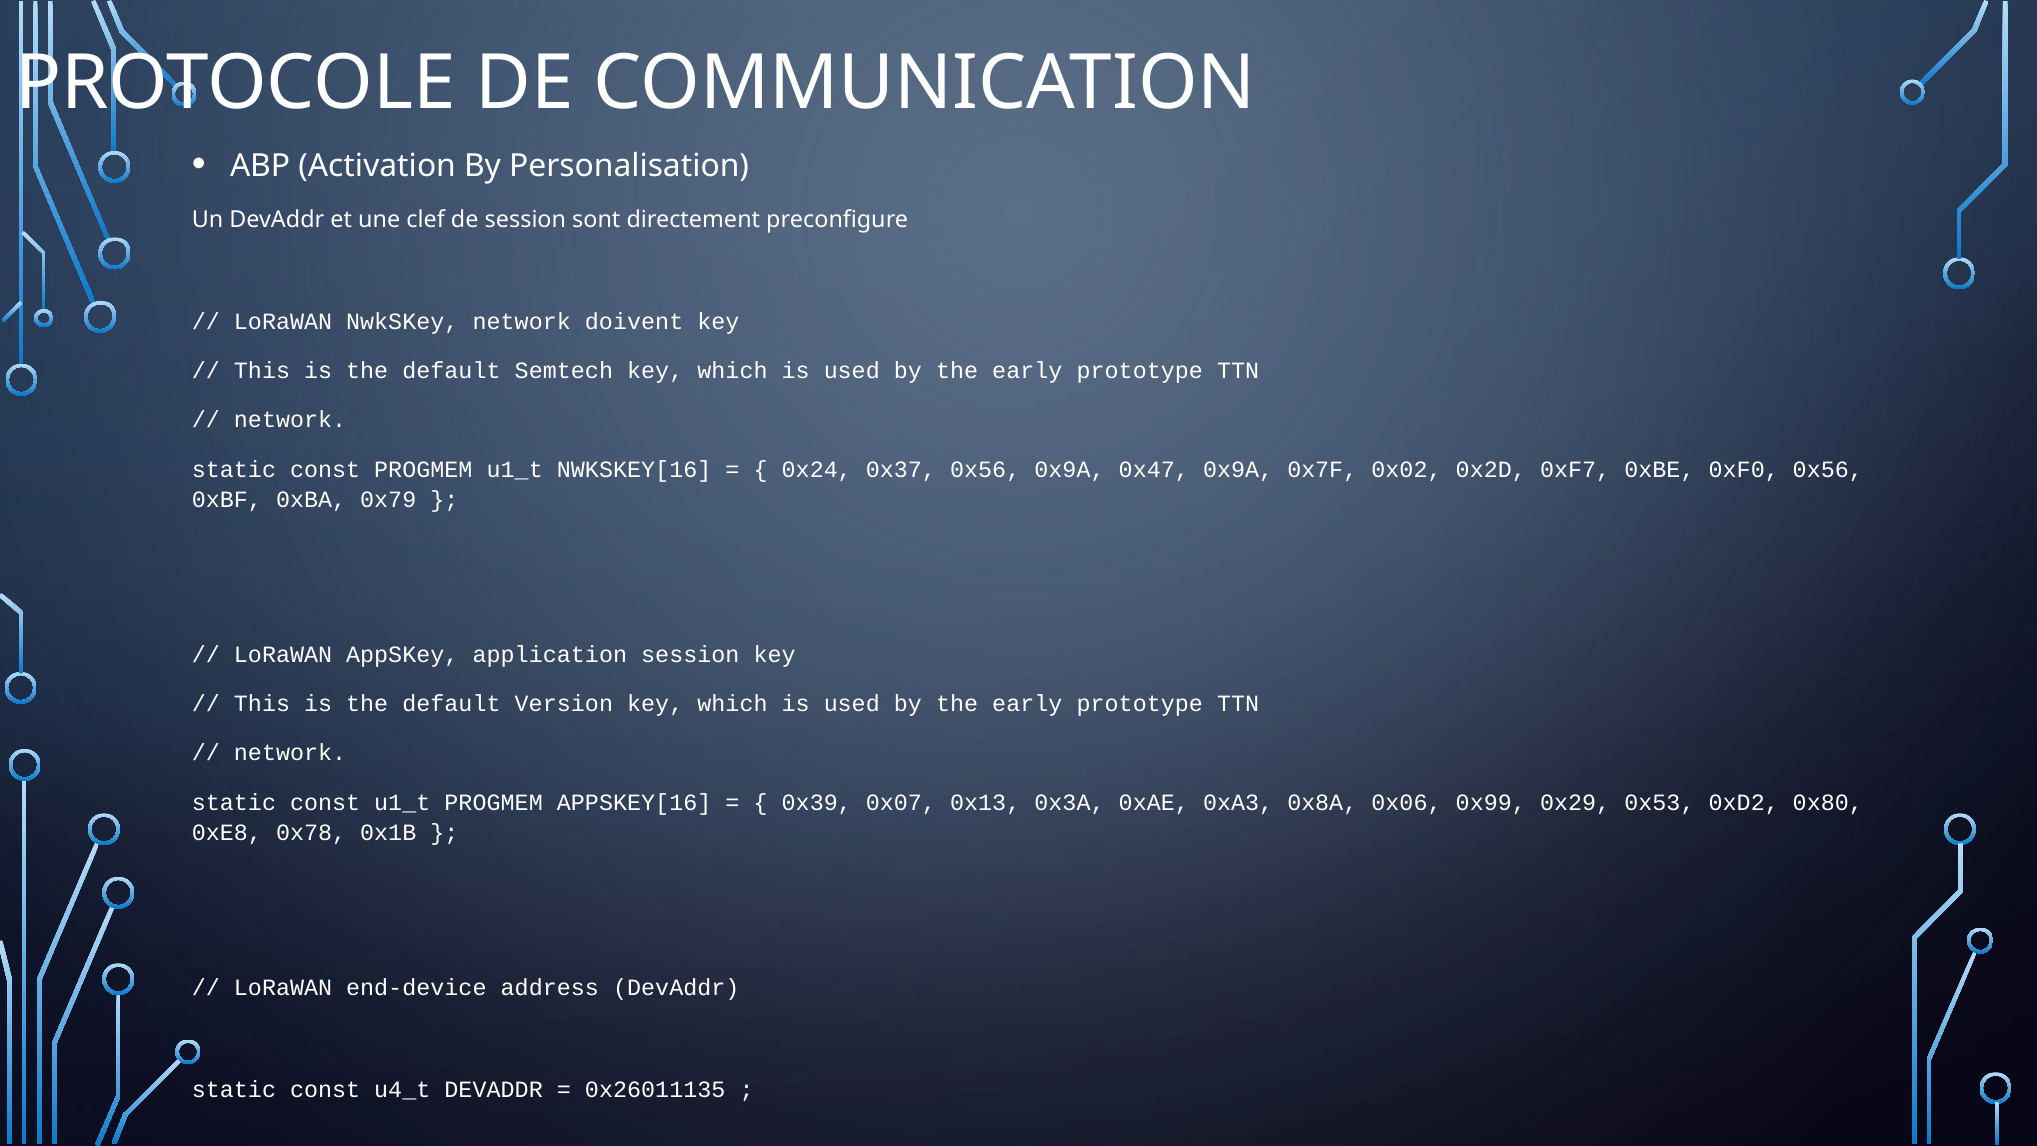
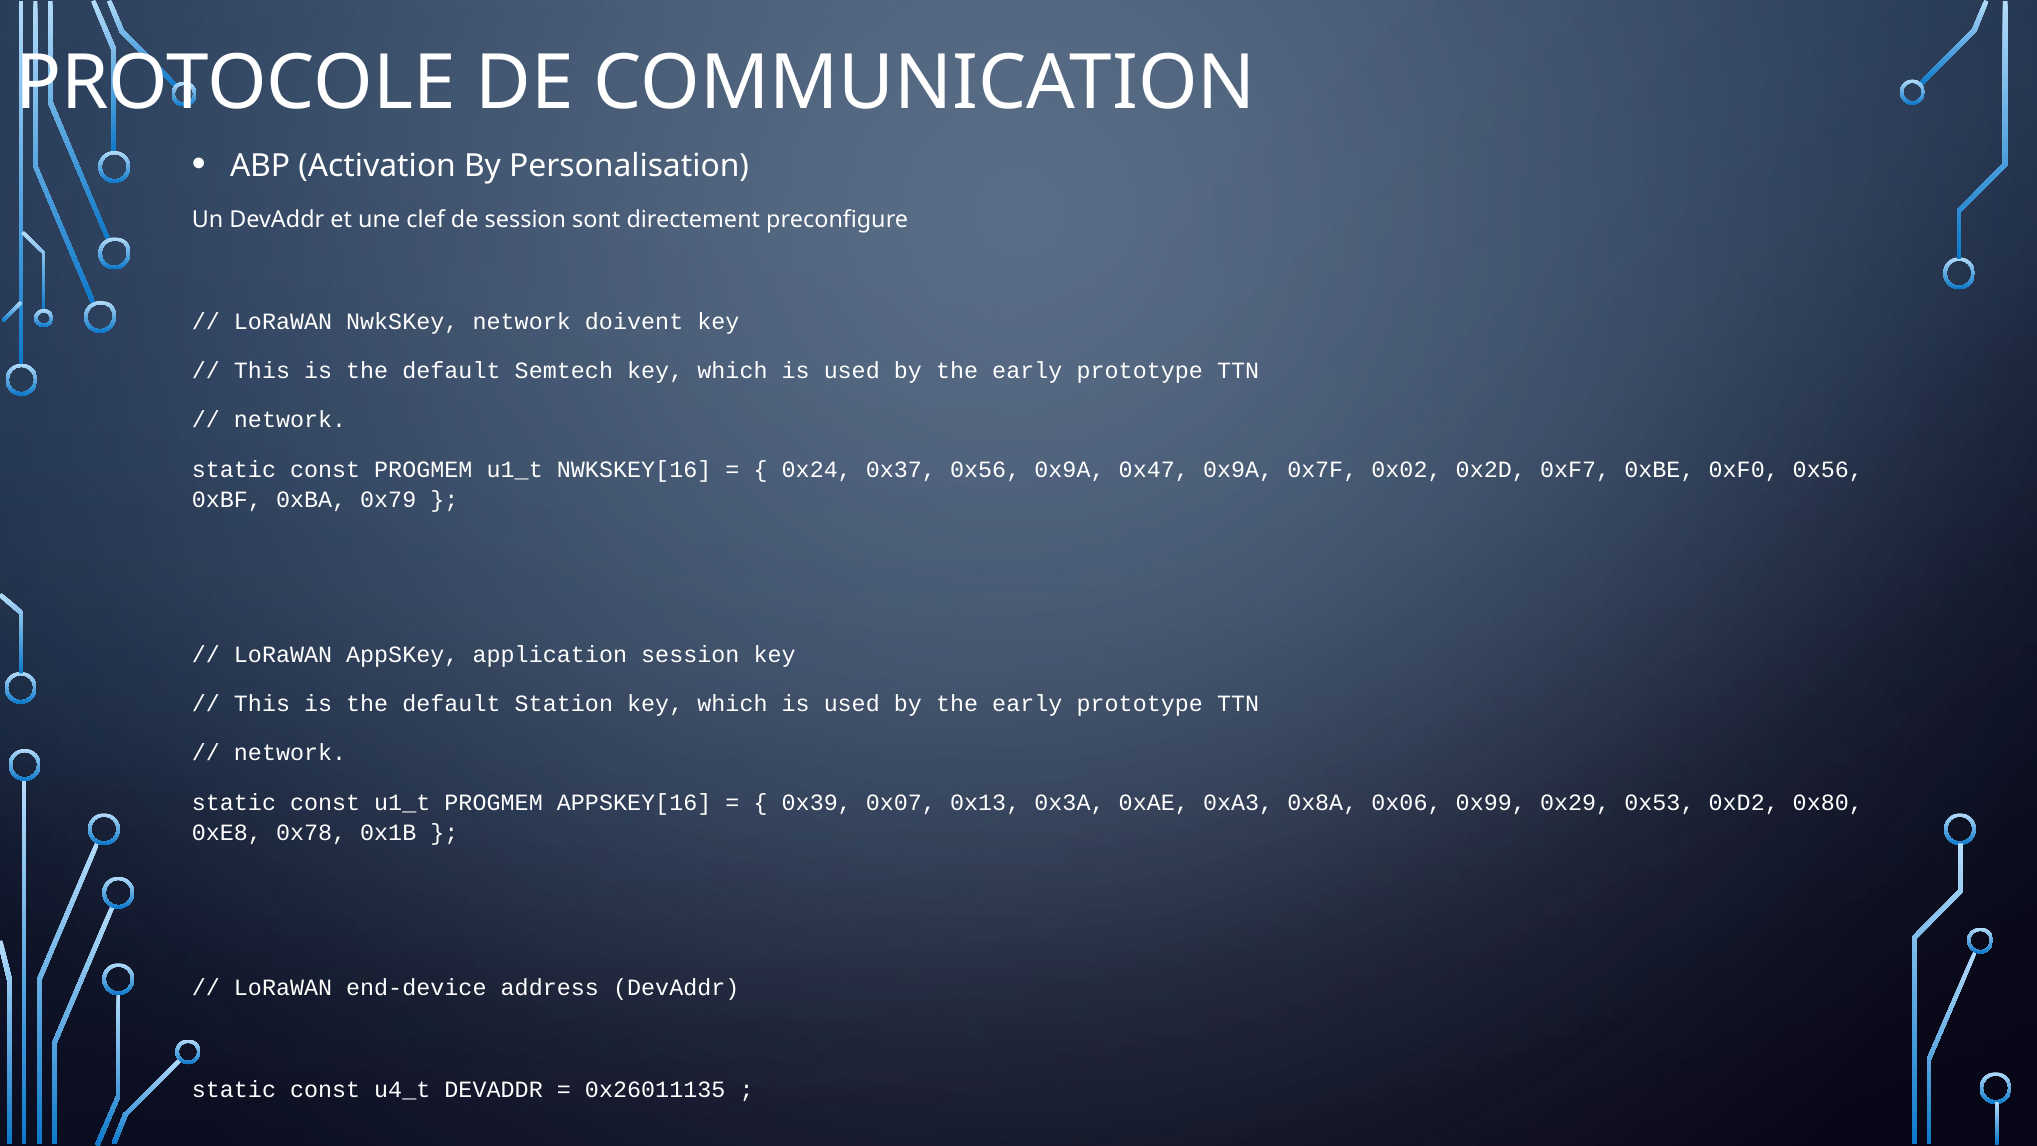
Version: Version -> Station
